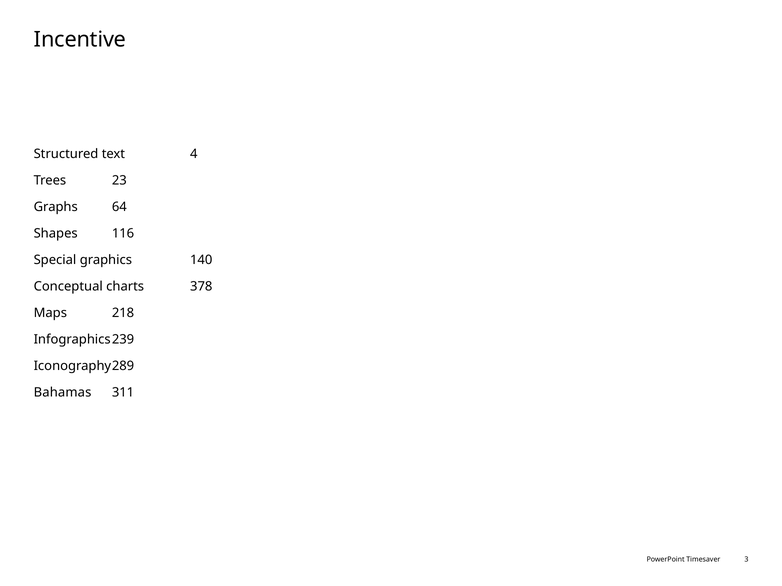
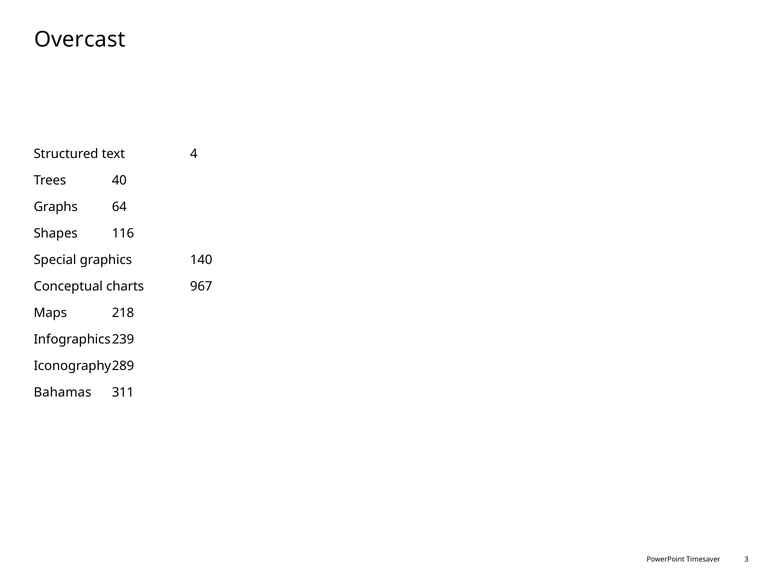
Incentive: Incentive -> Overcast
23: 23 -> 40
378: 378 -> 967
